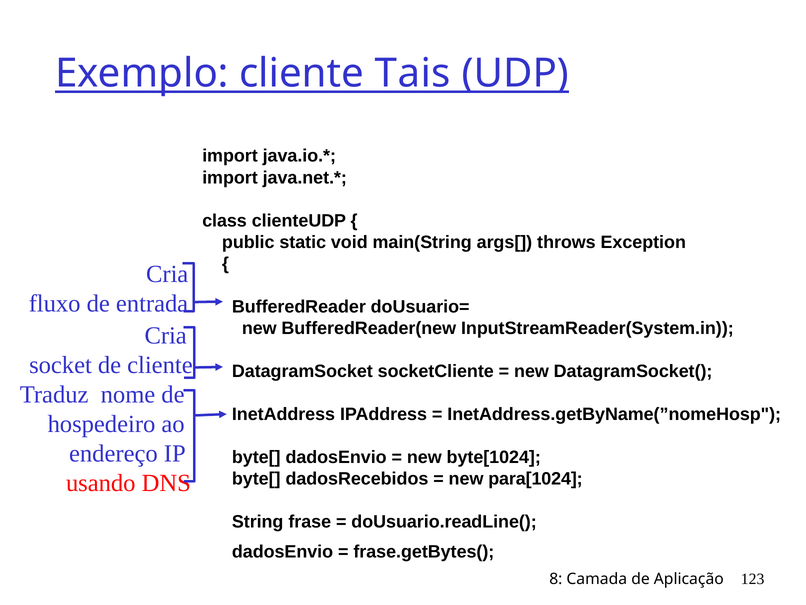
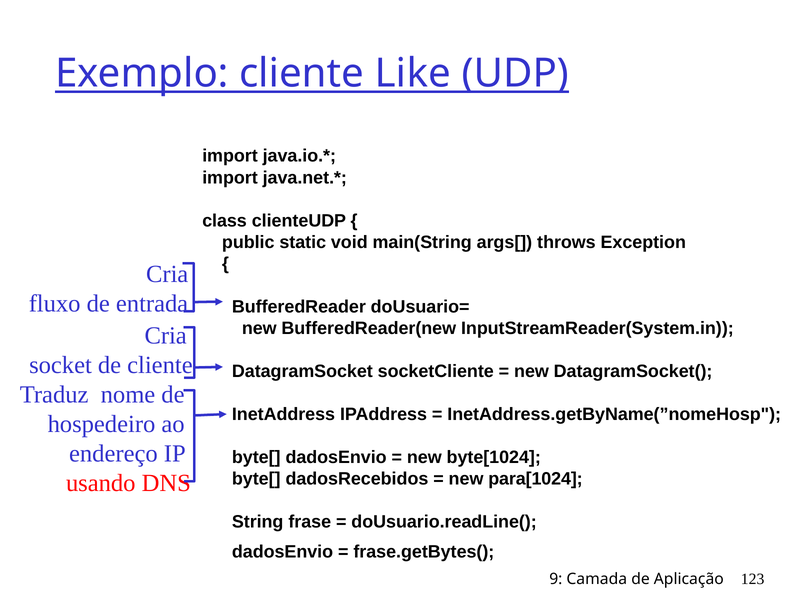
Tais: Tais -> Like
8: 8 -> 9
